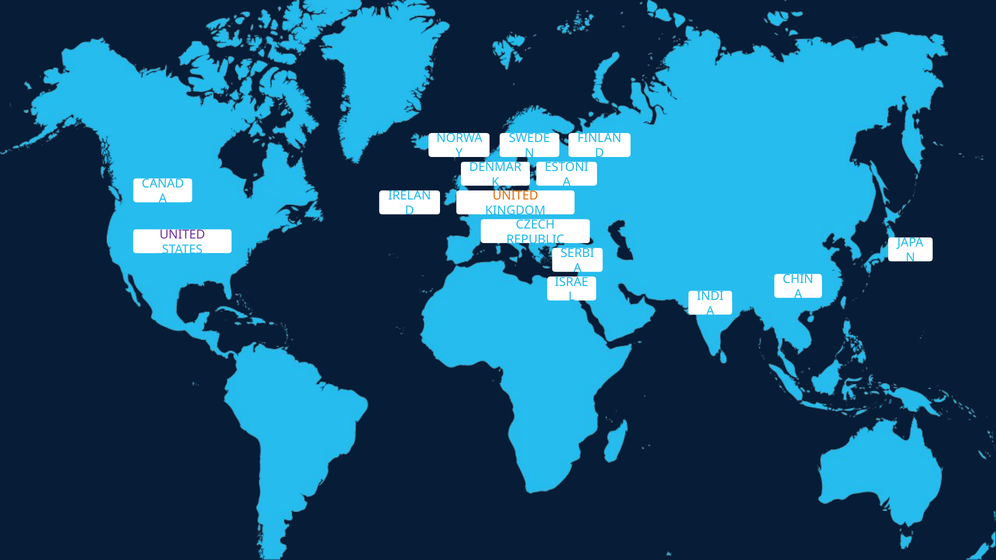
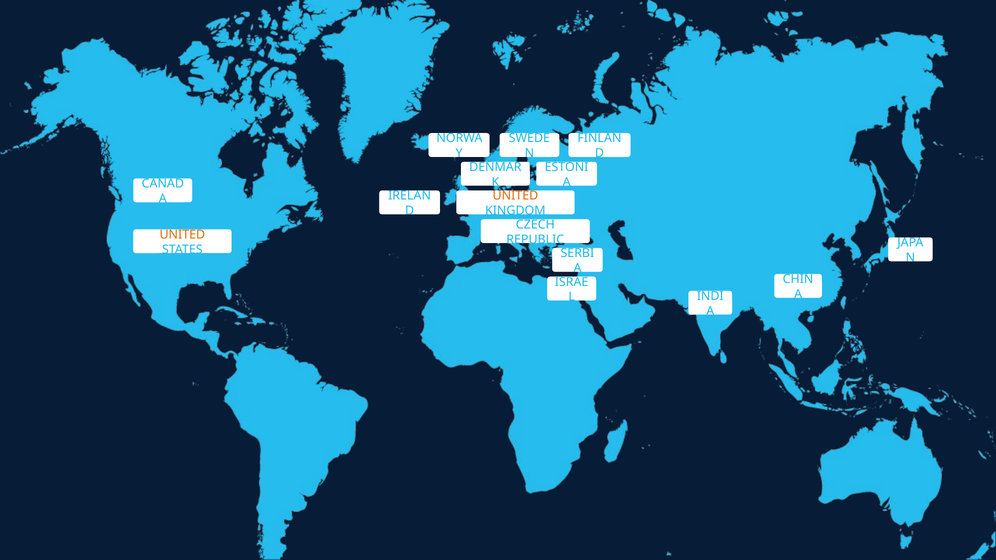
UNITED at (182, 235) colour: purple -> orange
